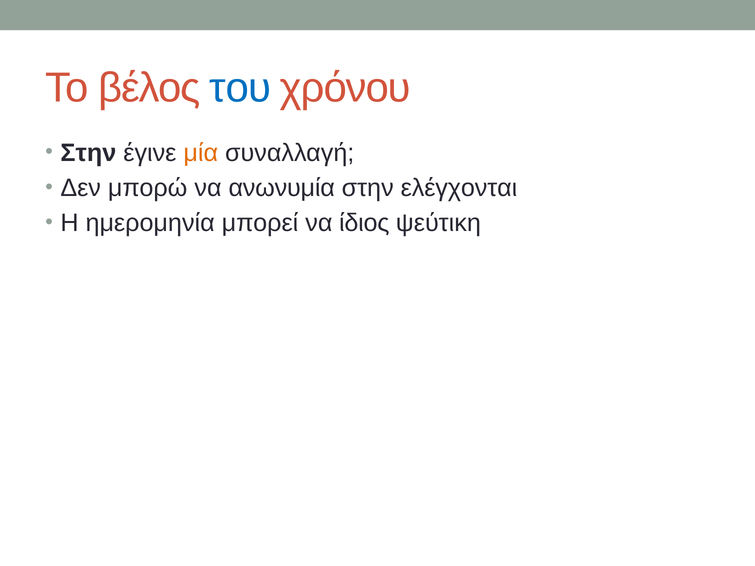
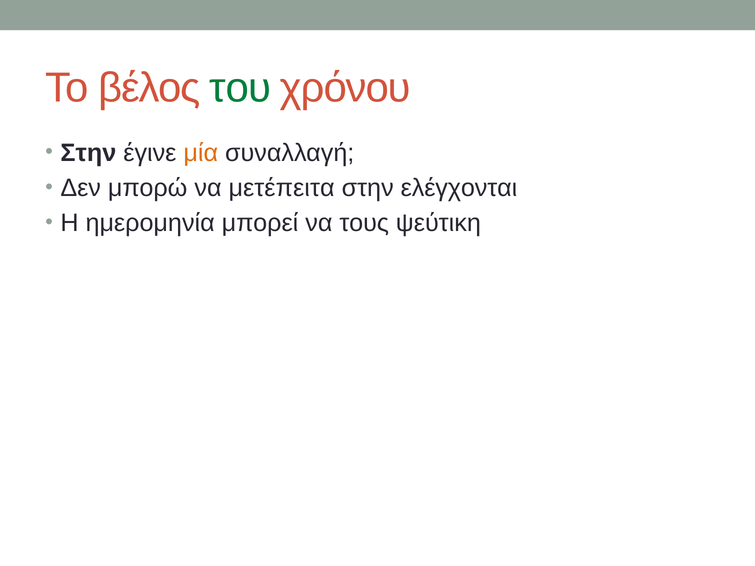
του colour: blue -> green
ανωνυμία: ανωνυμία -> μετέπειτα
ίδιος: ίδιος -> τους
